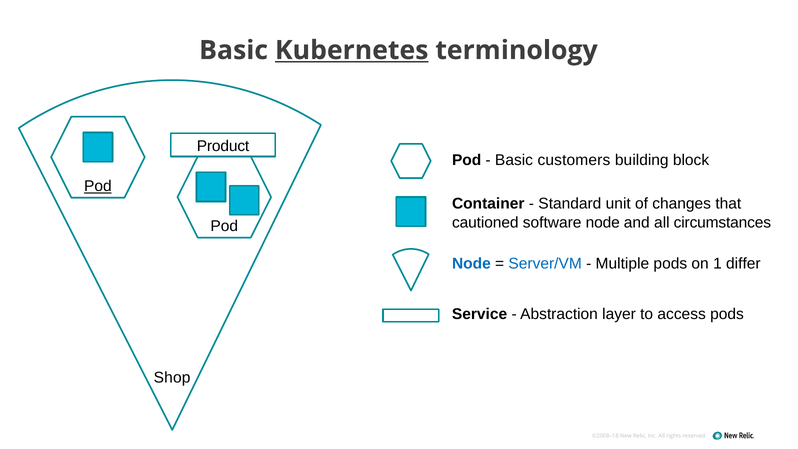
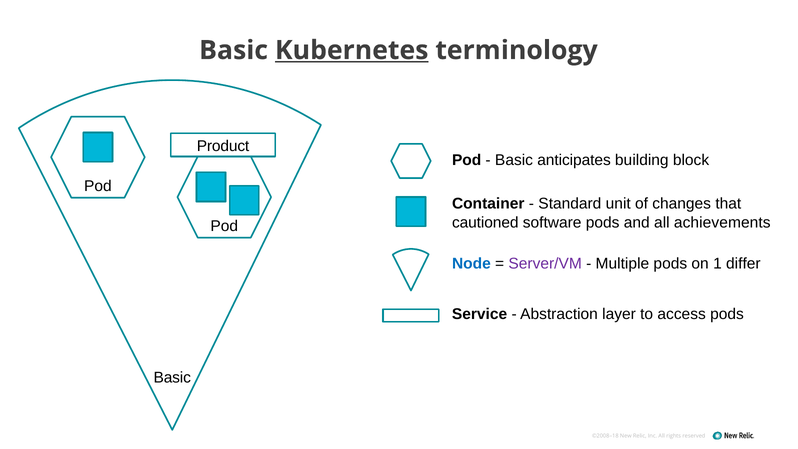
customers: customers -> anticipates
Pod at (98, 186) underline: present -> none
software node: node -> pods
circumstances: circumstances -> achievements
Server/VM colour: blue -> purple
Shop at (172, 377): Shop -> Basic
